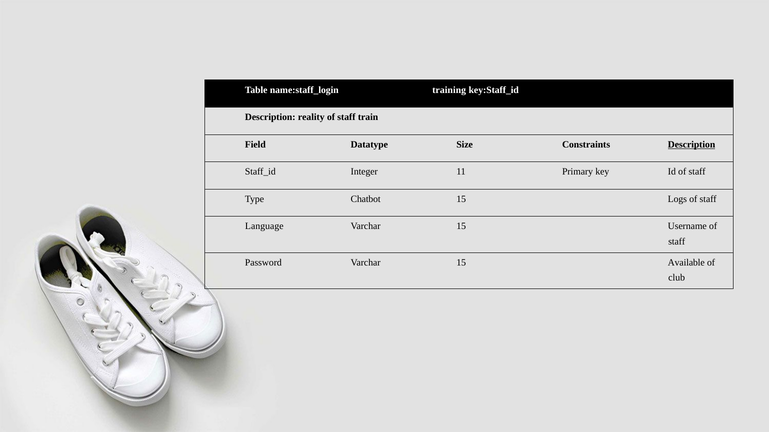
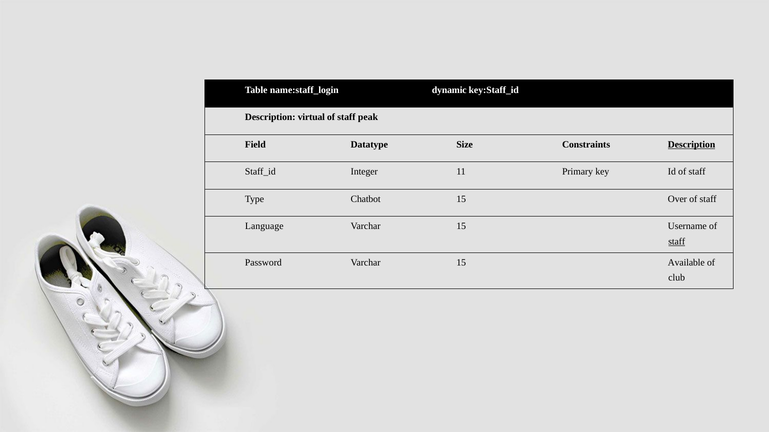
training: training -> dynamic
reality: reality -> virtual
train: train -> peak
Logs: Logs -> Over
staff at (677, 242) underline: none -> present
